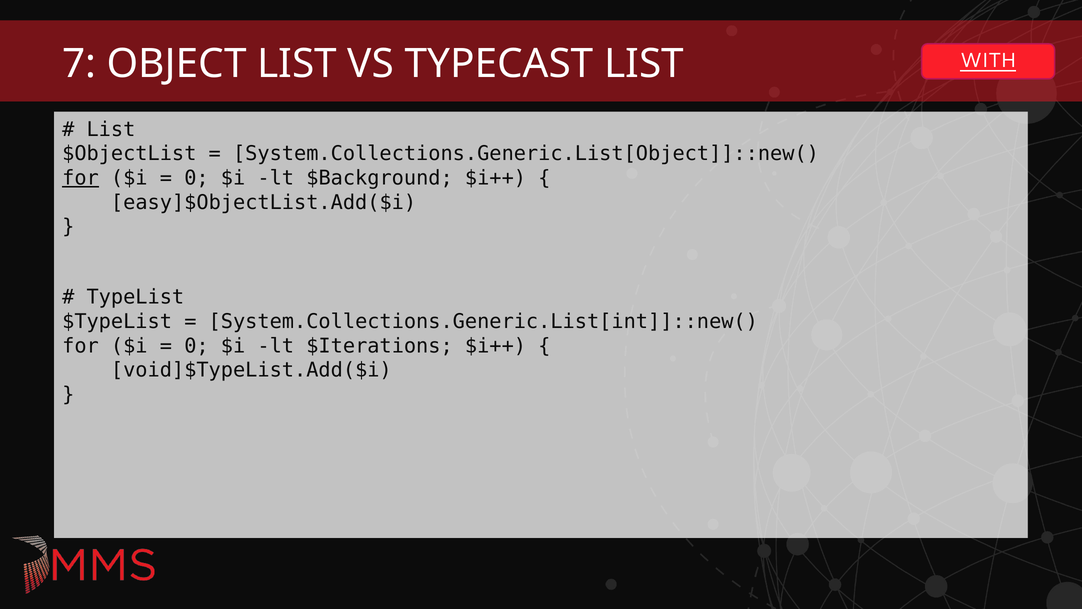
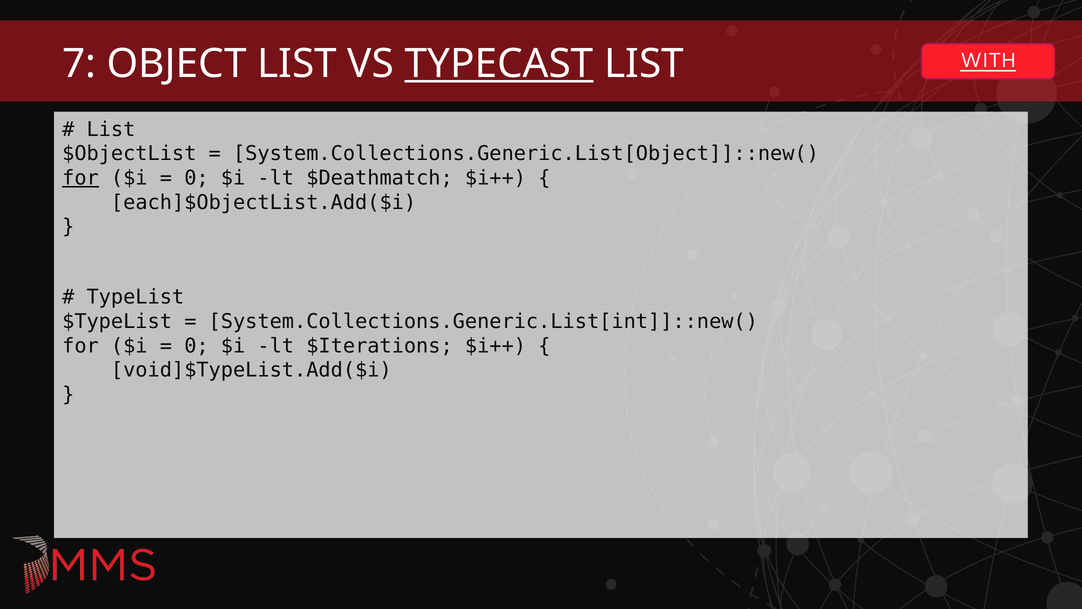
TYPECAST underline: none -> present
$Background: $Background -> $Deathmatch
easy]$ObjectList.Add($i: easy]$ObjectList.Add($i -> each]$ObjectList.Add($i
